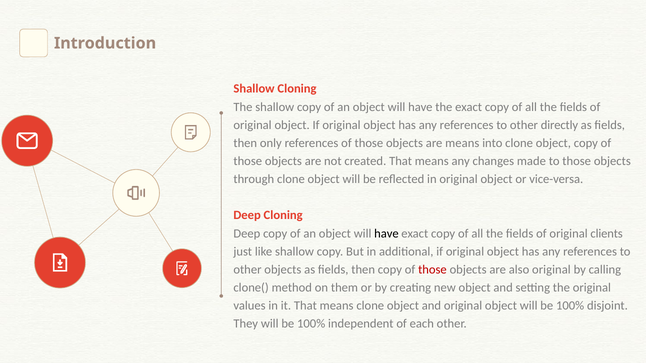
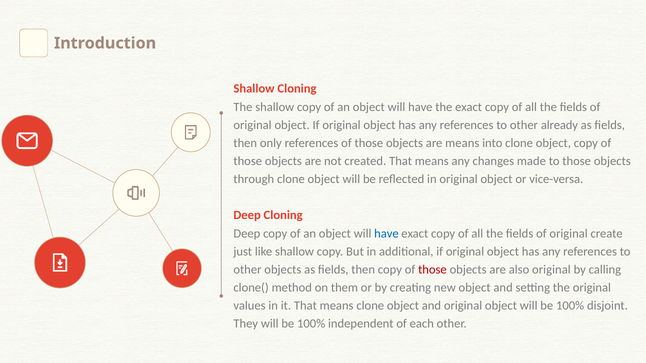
directly: directly -> already
have at (386, 234) colour: black -> blue
clients: clients -> create
